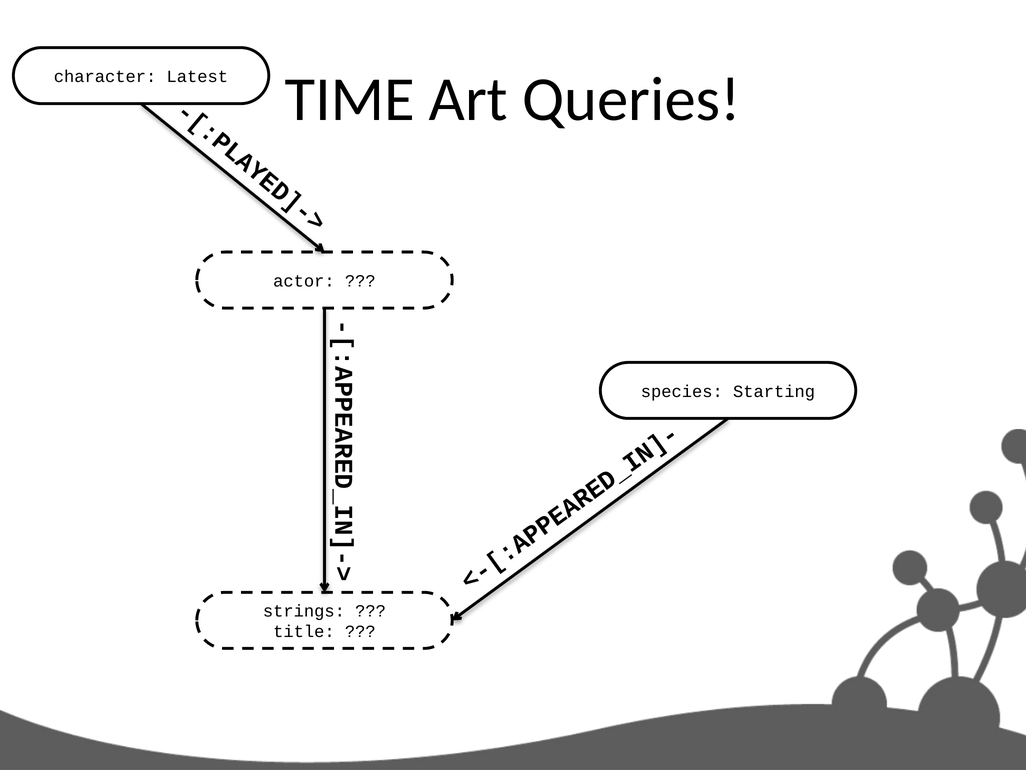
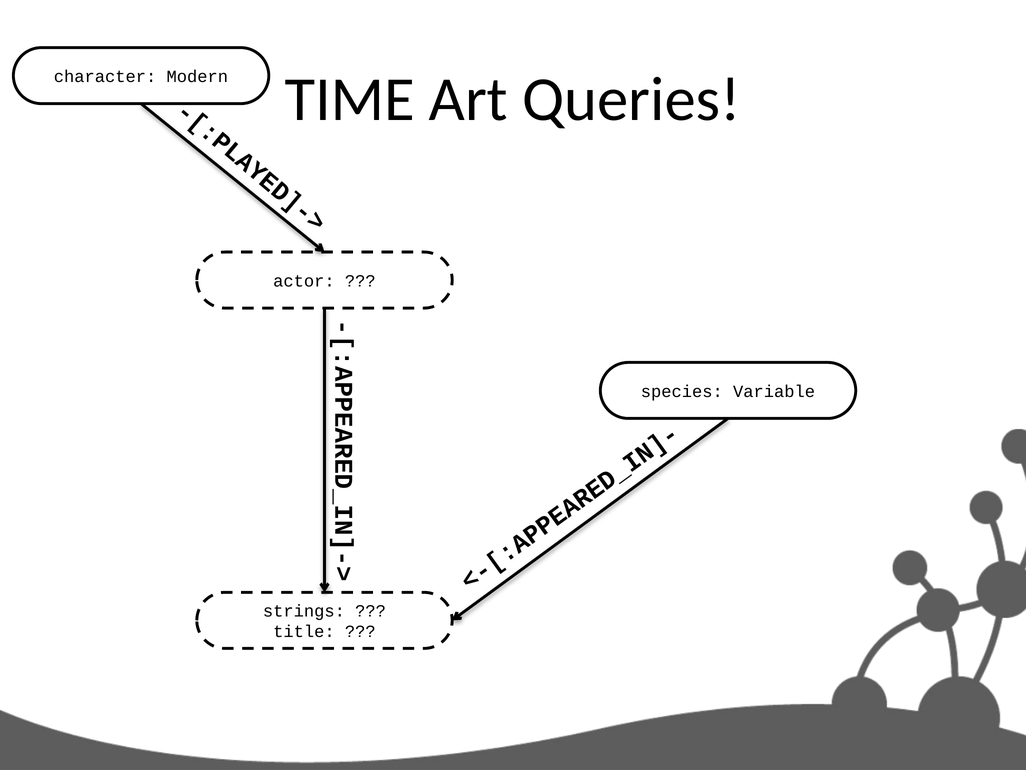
Latest: Latest -> Modern
Starting: Starting -> Variable
